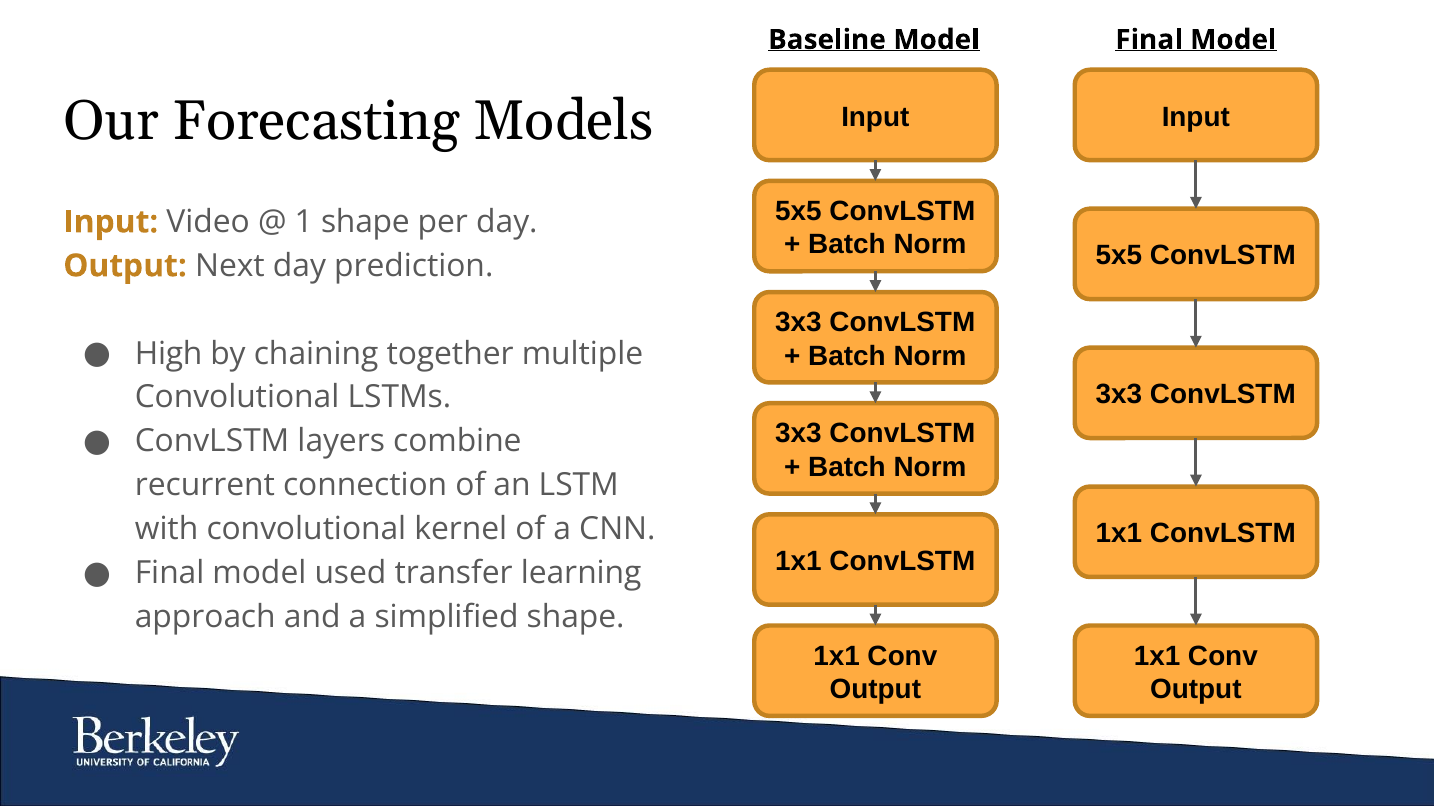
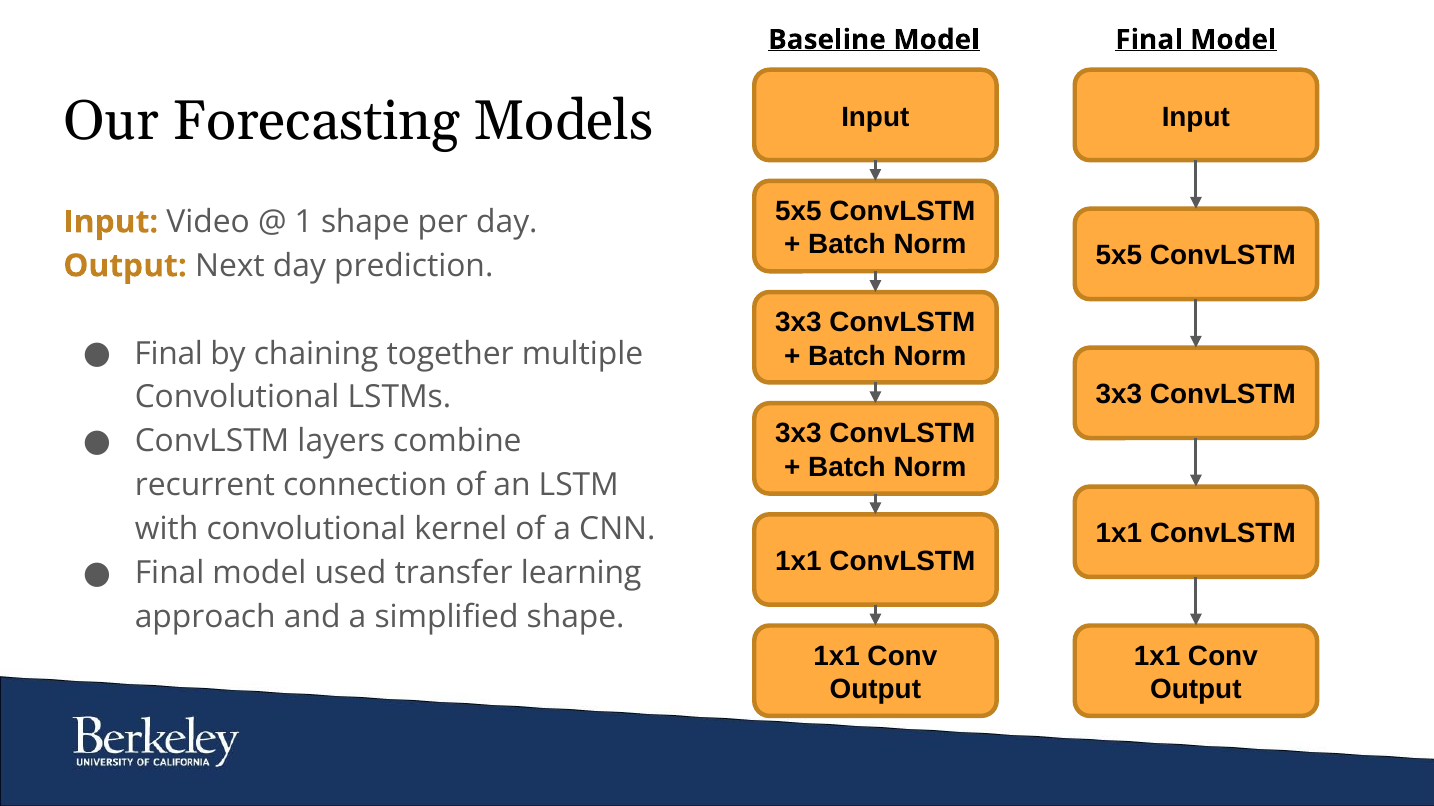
High at (169, 354): High -> Final
